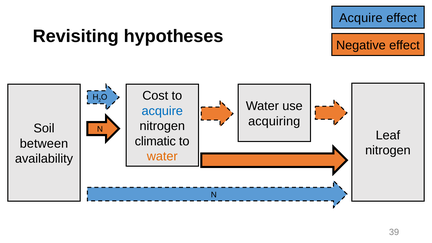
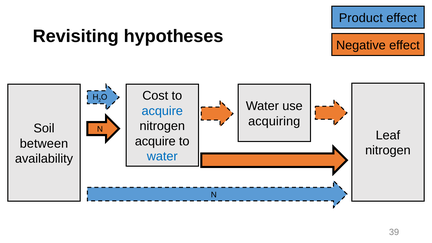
Acquire at (361, 18): Acquire -> Product
climatic at (155, 141): climatic -> acquire
water at (162, 156) colour: orange -> blue
